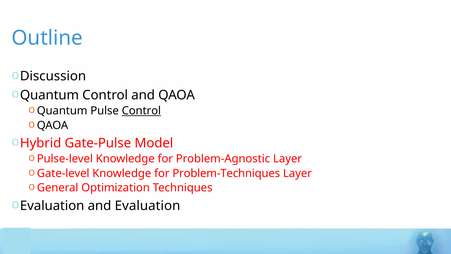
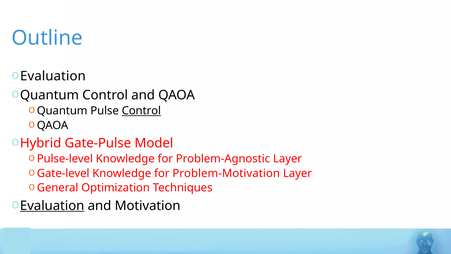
Discussion at (53, 76): Discussion -> Evaluation
Problem-Techniques: Problem-Techniques -> Problem-Motivation
Evaluation at (52, 205) underline: none -> present
and Evaluation: Evaluation -> Motivation
